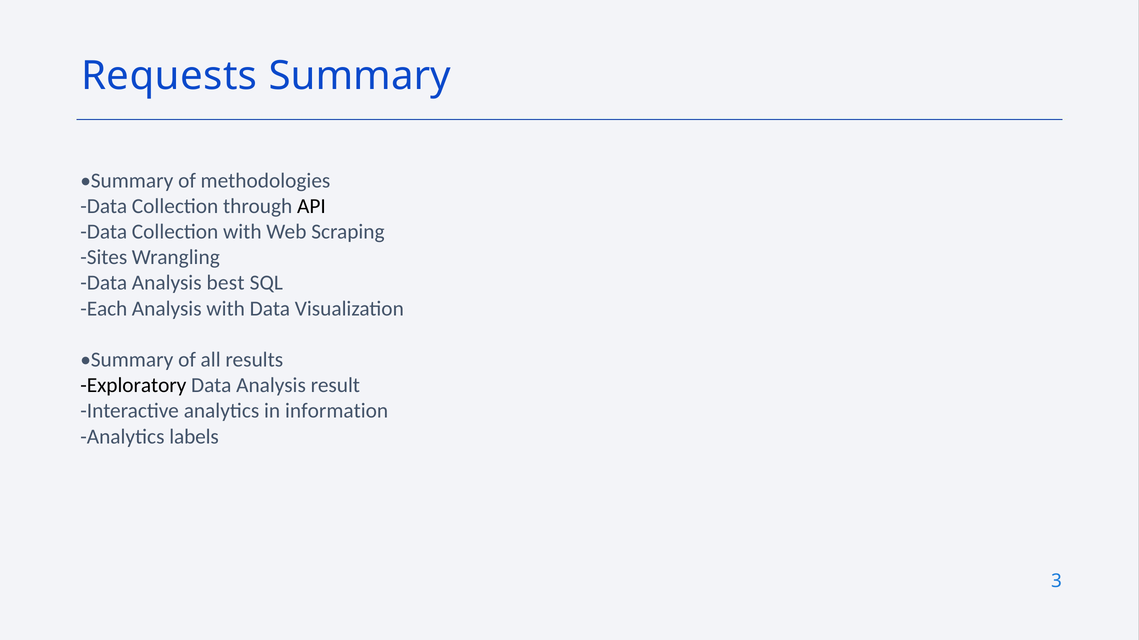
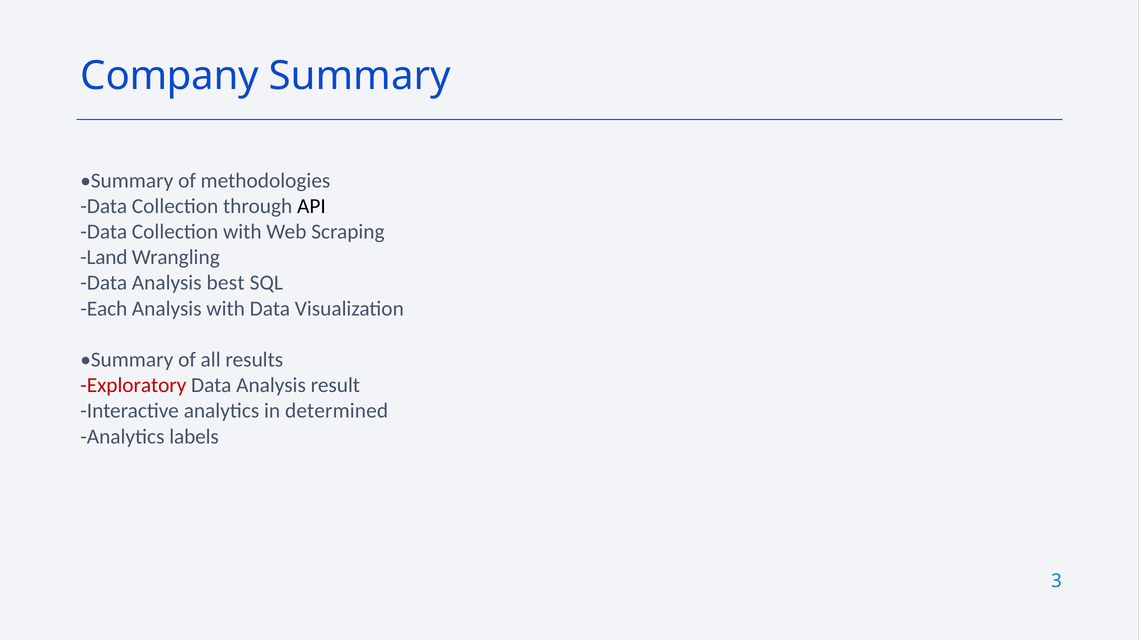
Requests: Requests -> Company
Sites: Sites -> Land
Exploratory colour: black -> red
information: information -> determined
